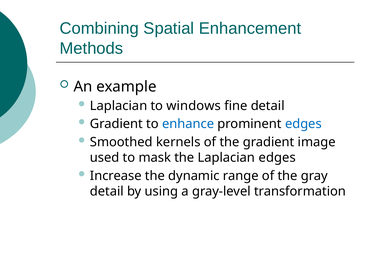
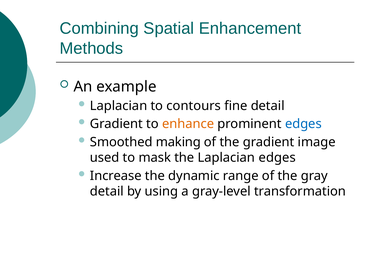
windows: windows -> contours
enhance colour: blue -> orange
kernels: kernels -> making
